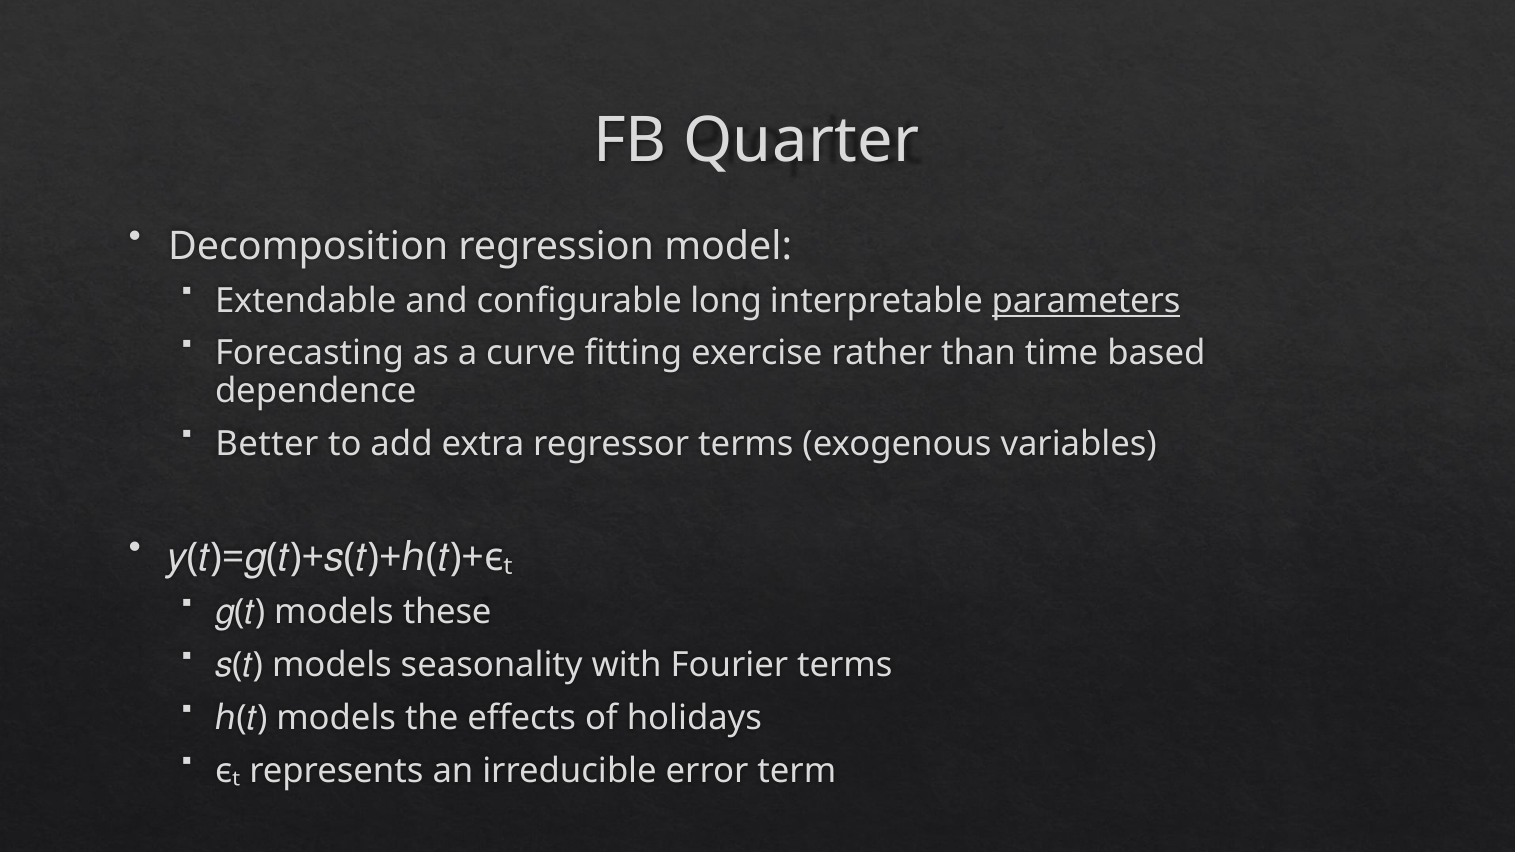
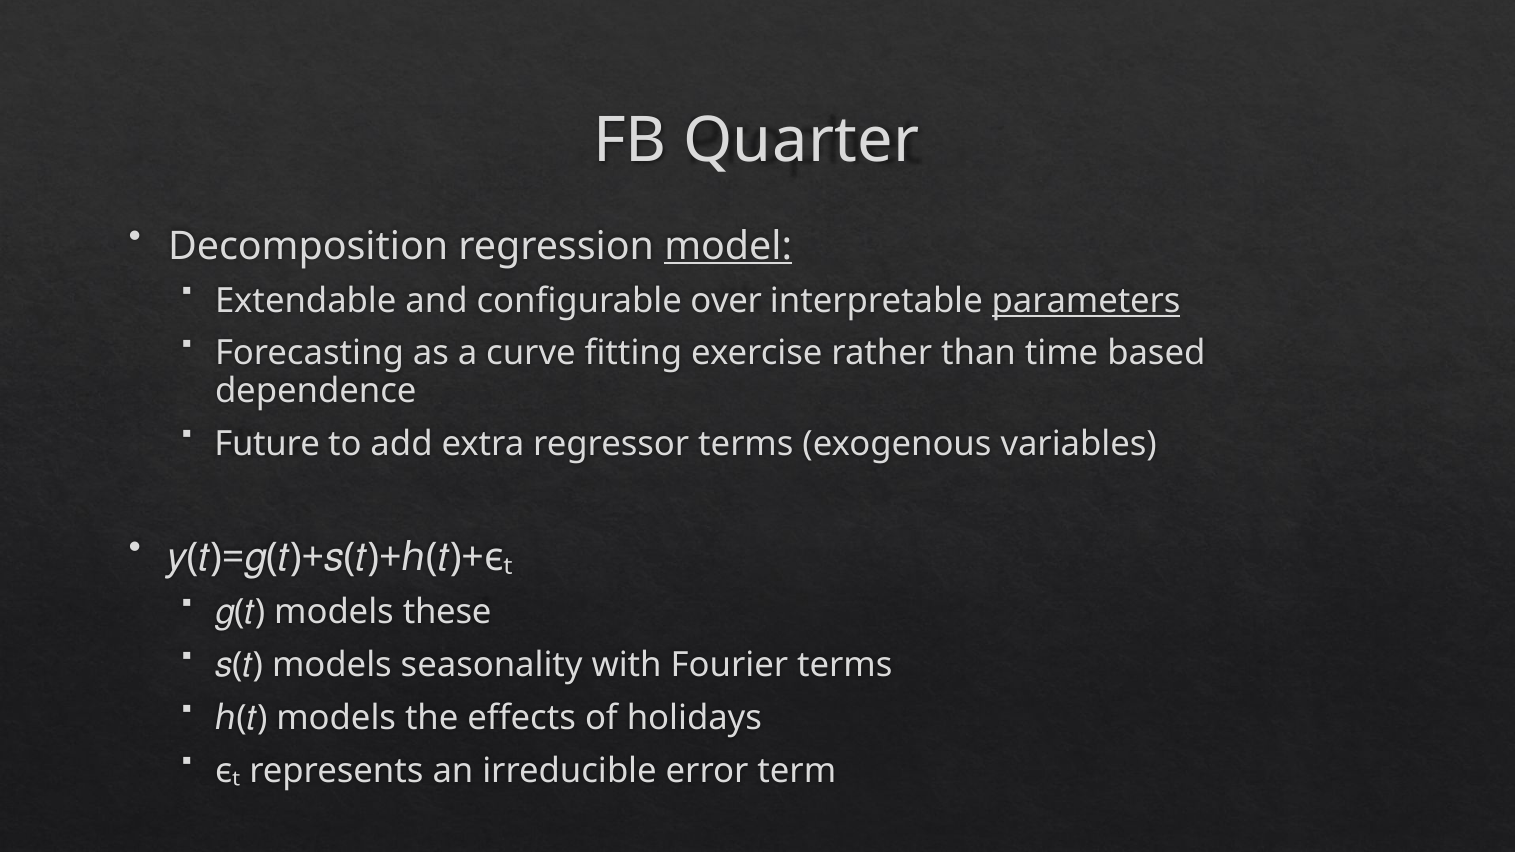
model underline: none -> present
long: long -> over
Better: Better -> Future
